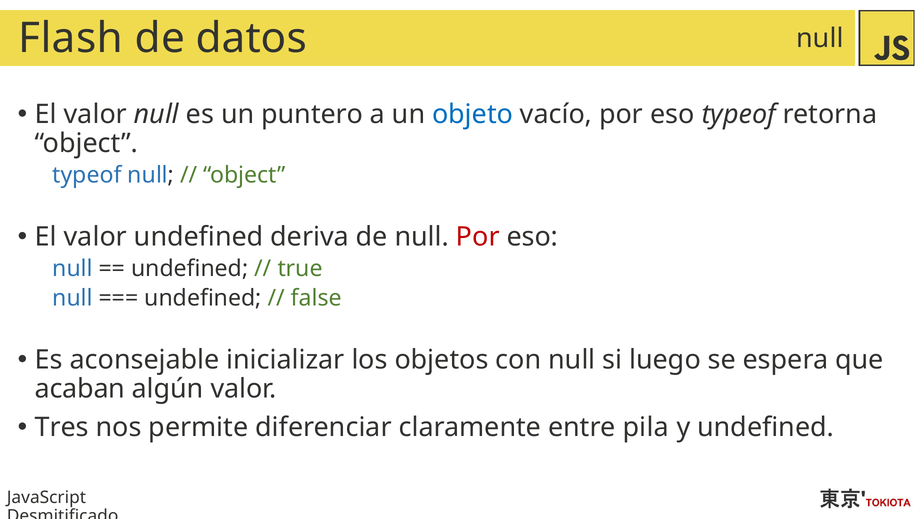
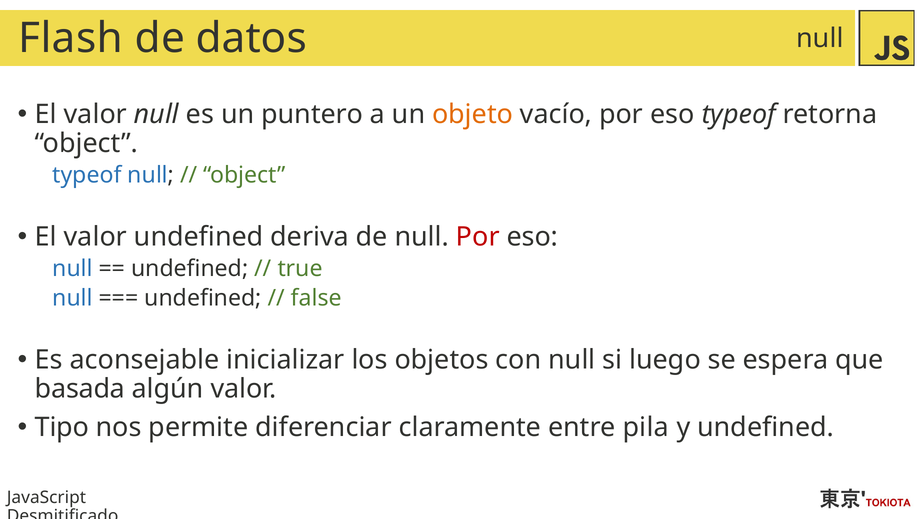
objeto colour: blue -> orange
acaban: acaban -> basada
Tres: Tres -> Tipo
